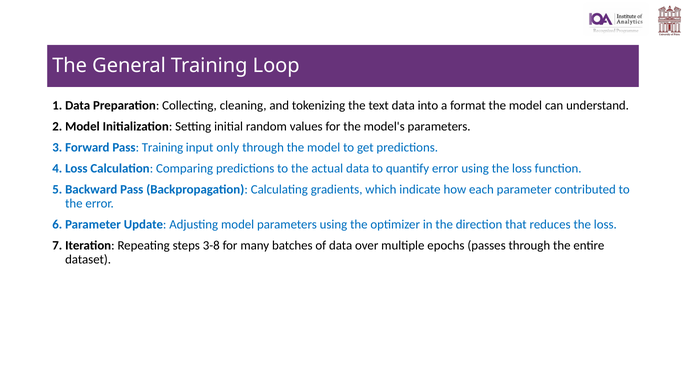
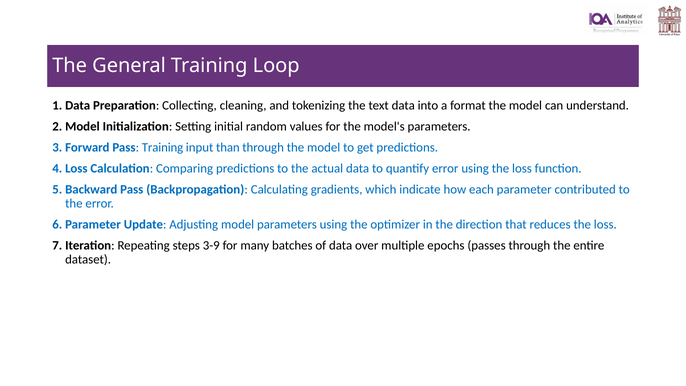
only: only -> than
3-8: 3-8 -> 3-9
